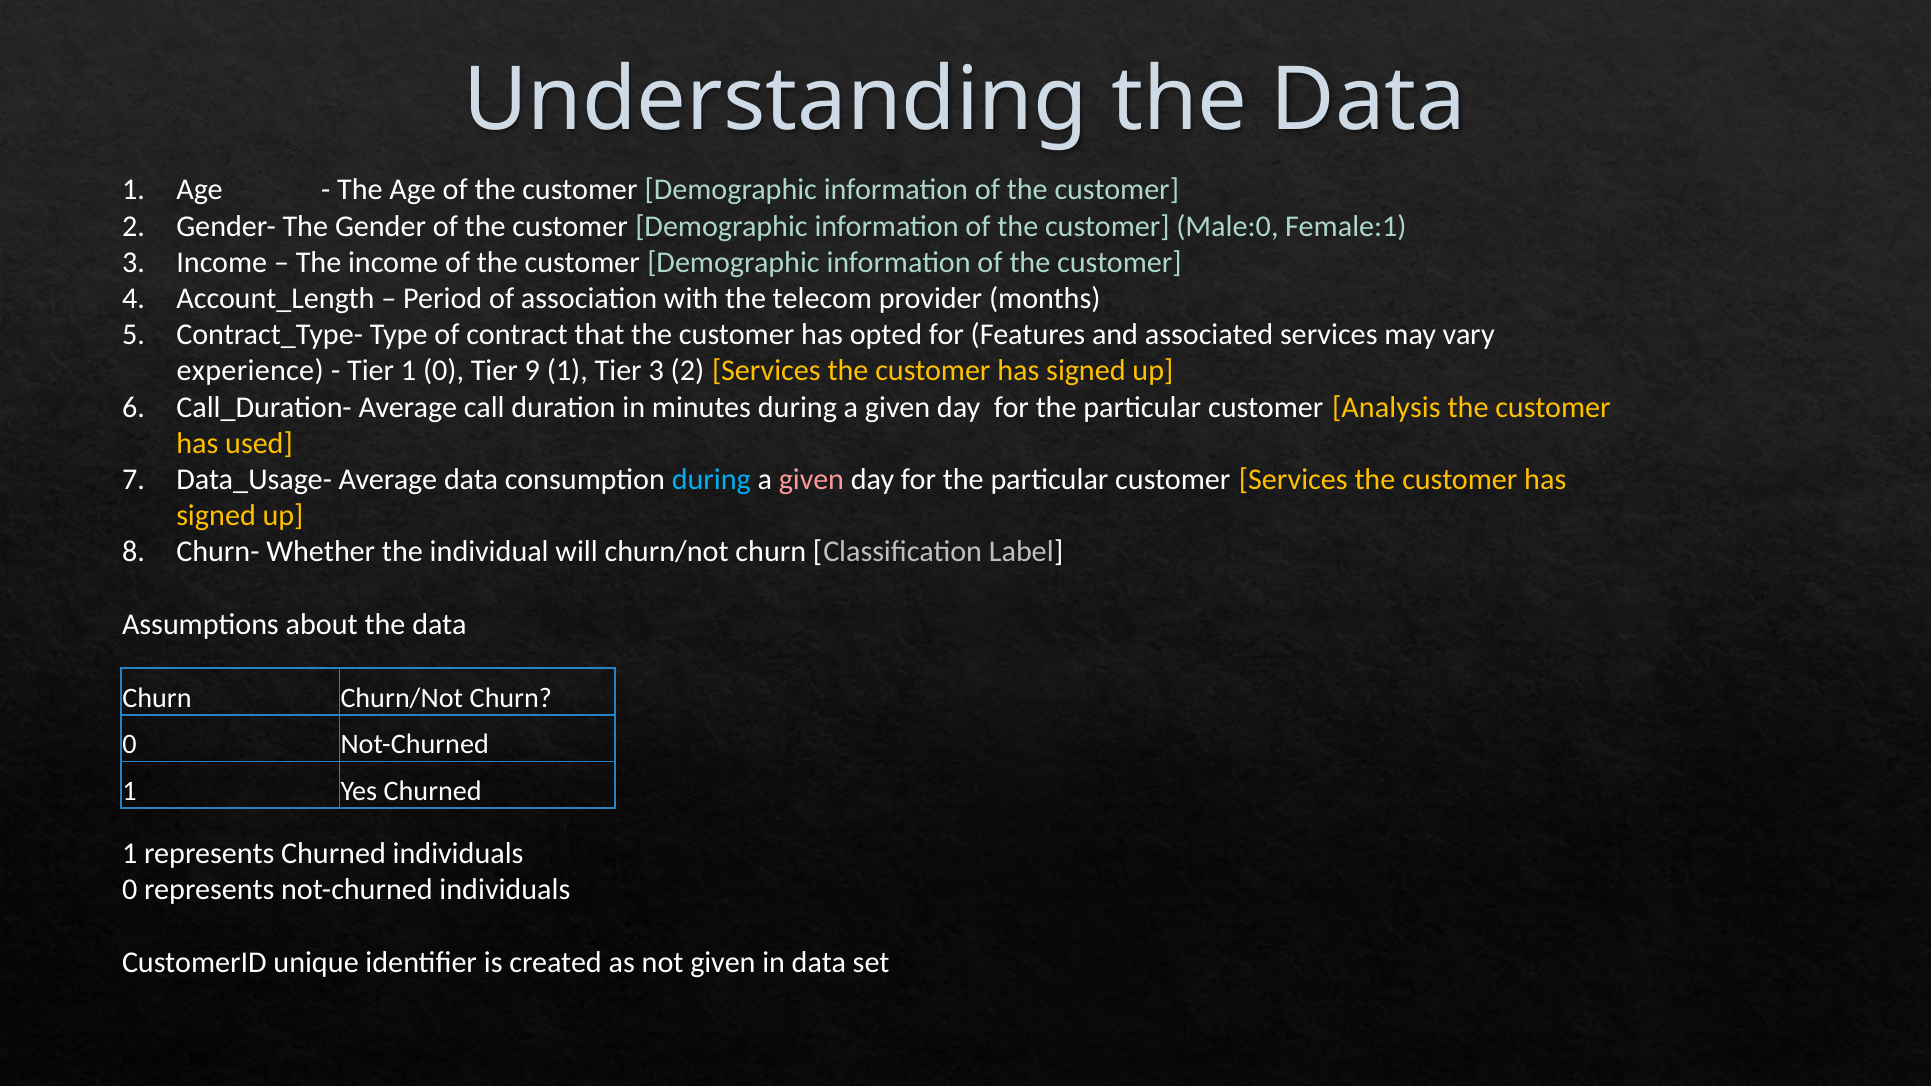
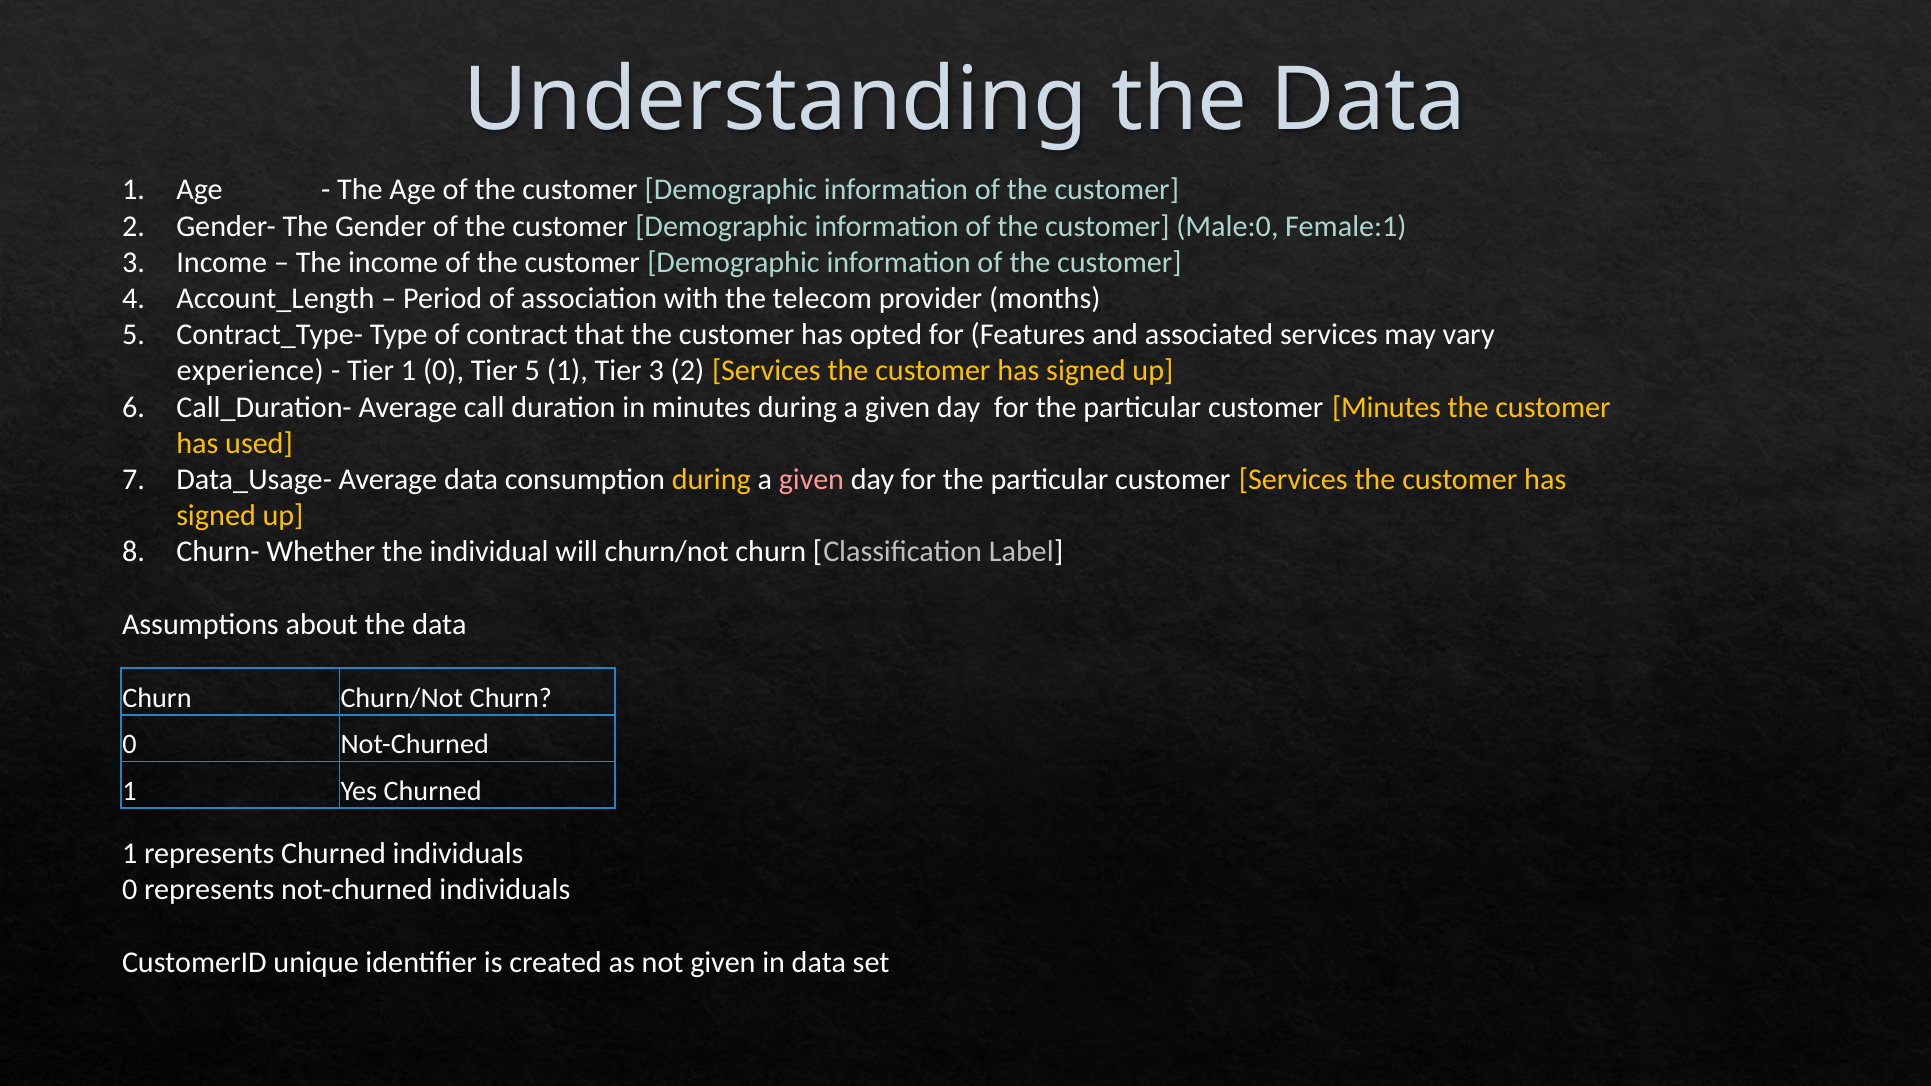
Tier 9: 9 -> 5
customer Analysis: Analysis -> Minutes
during at (711, 480) colour: light blue -> yellow
